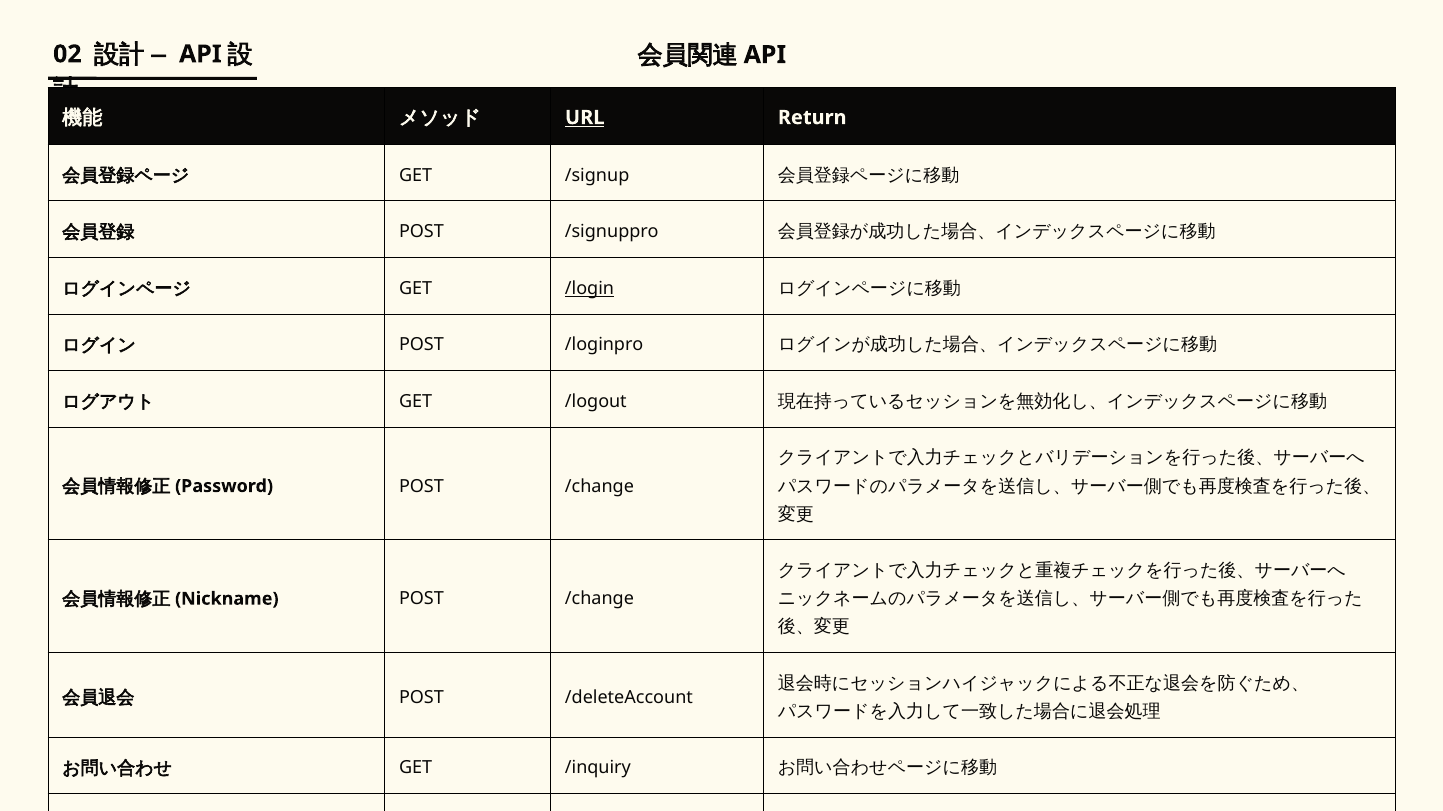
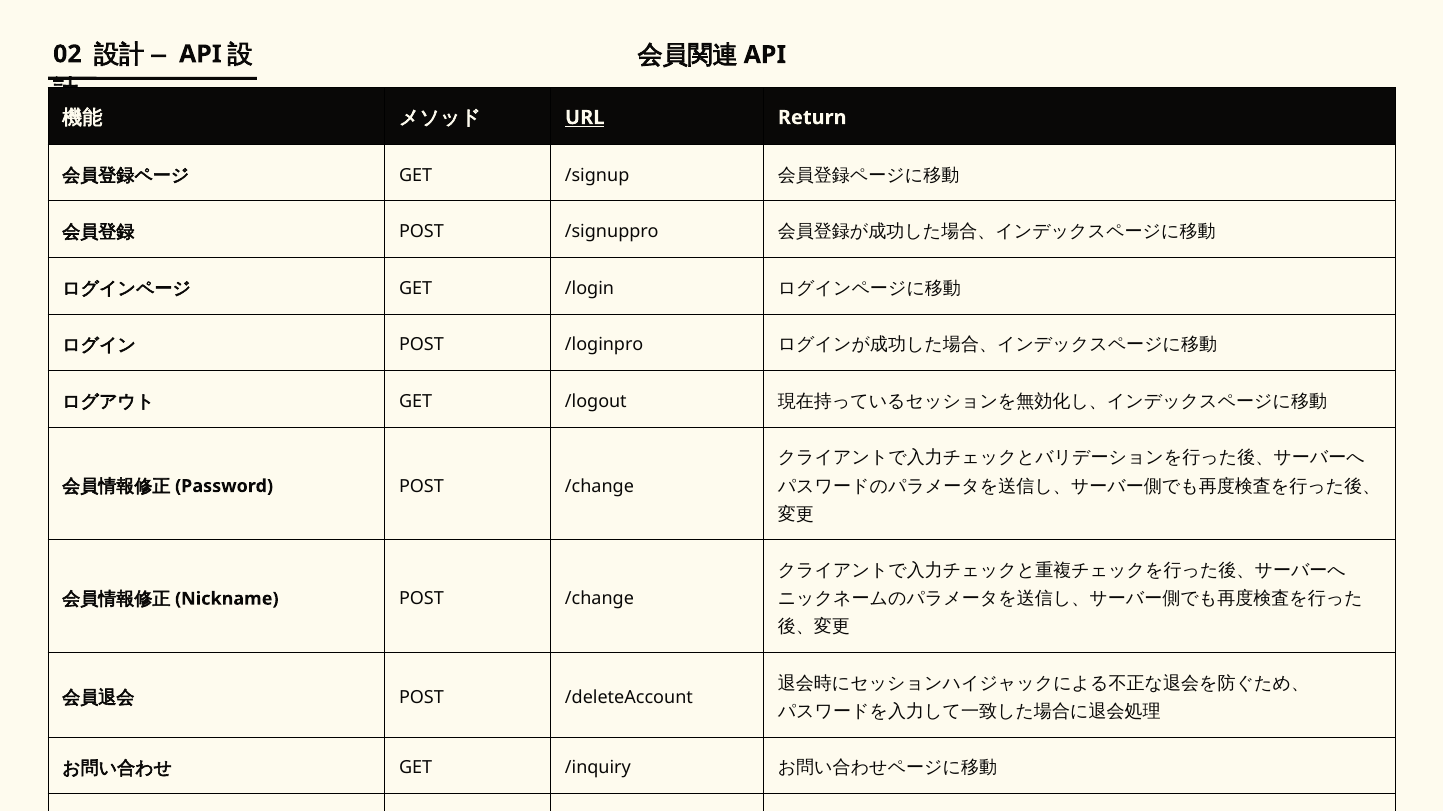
/login underline: present -> none
